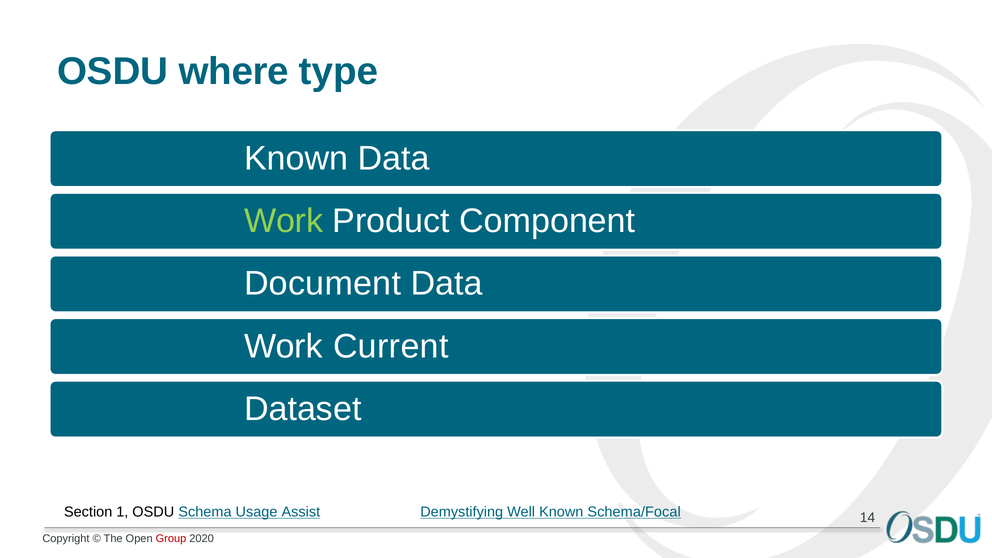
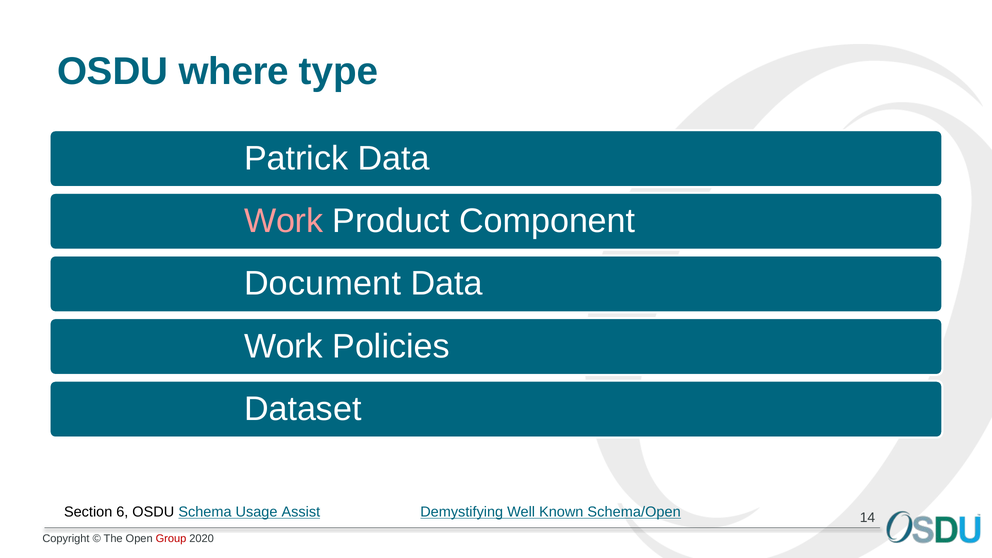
Known at (296, 158): Known -> Patrick
Work at (284, 221) colour: light green -> pink
Current: Current -> Policies
1: 1 -> 6
Schema/Focal: Schema/Focal -> Schema/Open
